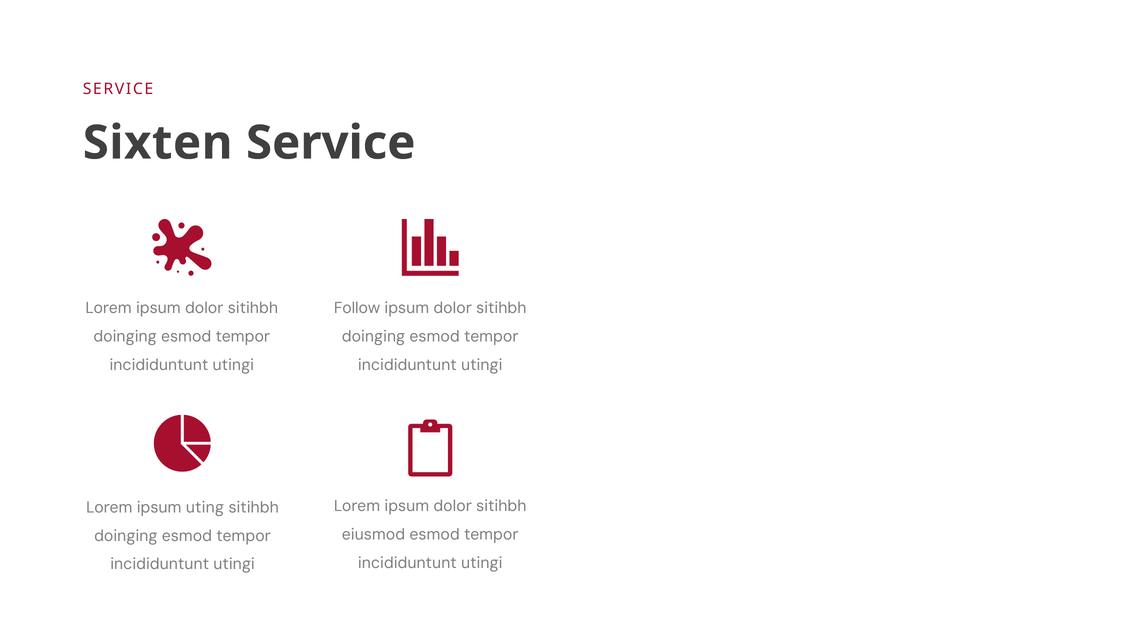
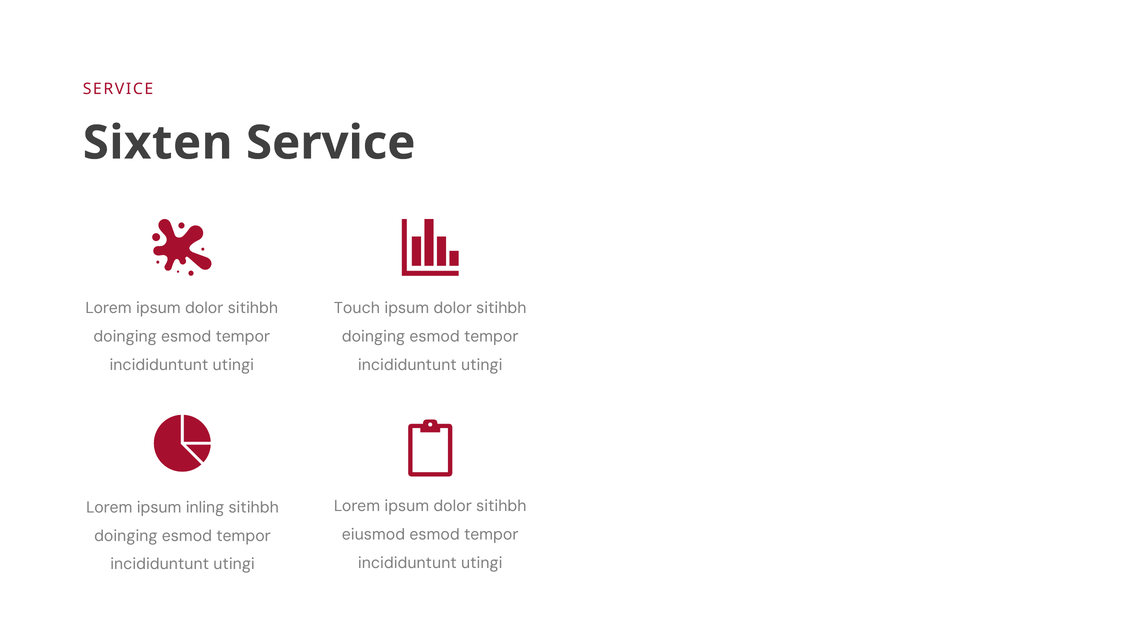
Follow: Follow -> Touch
uting: uting -> inling
